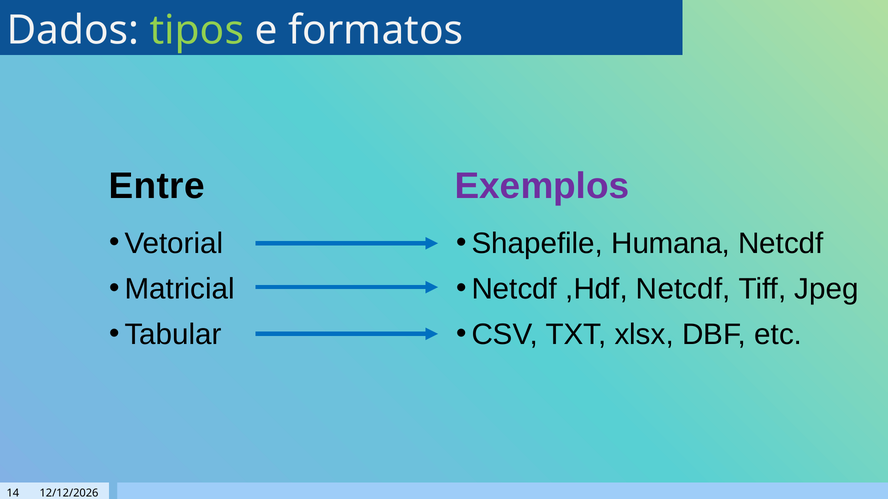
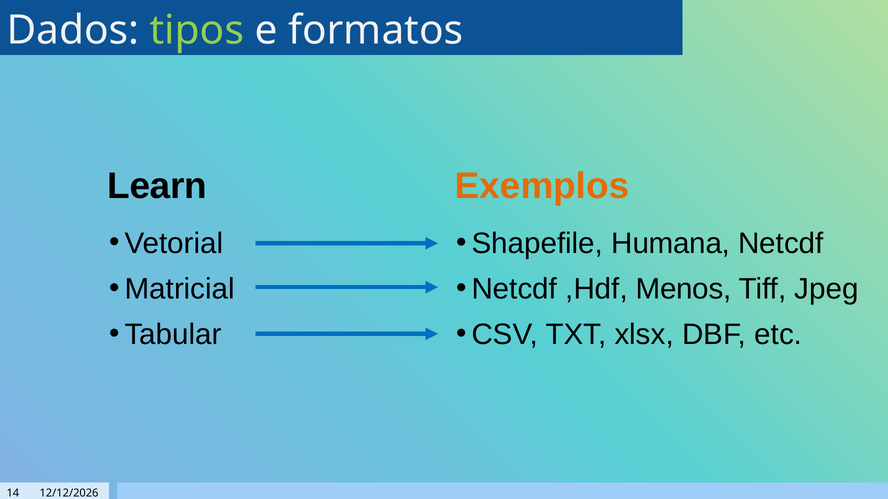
Entre: Entre -> Learn
Exemplos colour: purple -> orange
,Hdf Netcdf: Netcdf -> Menos
